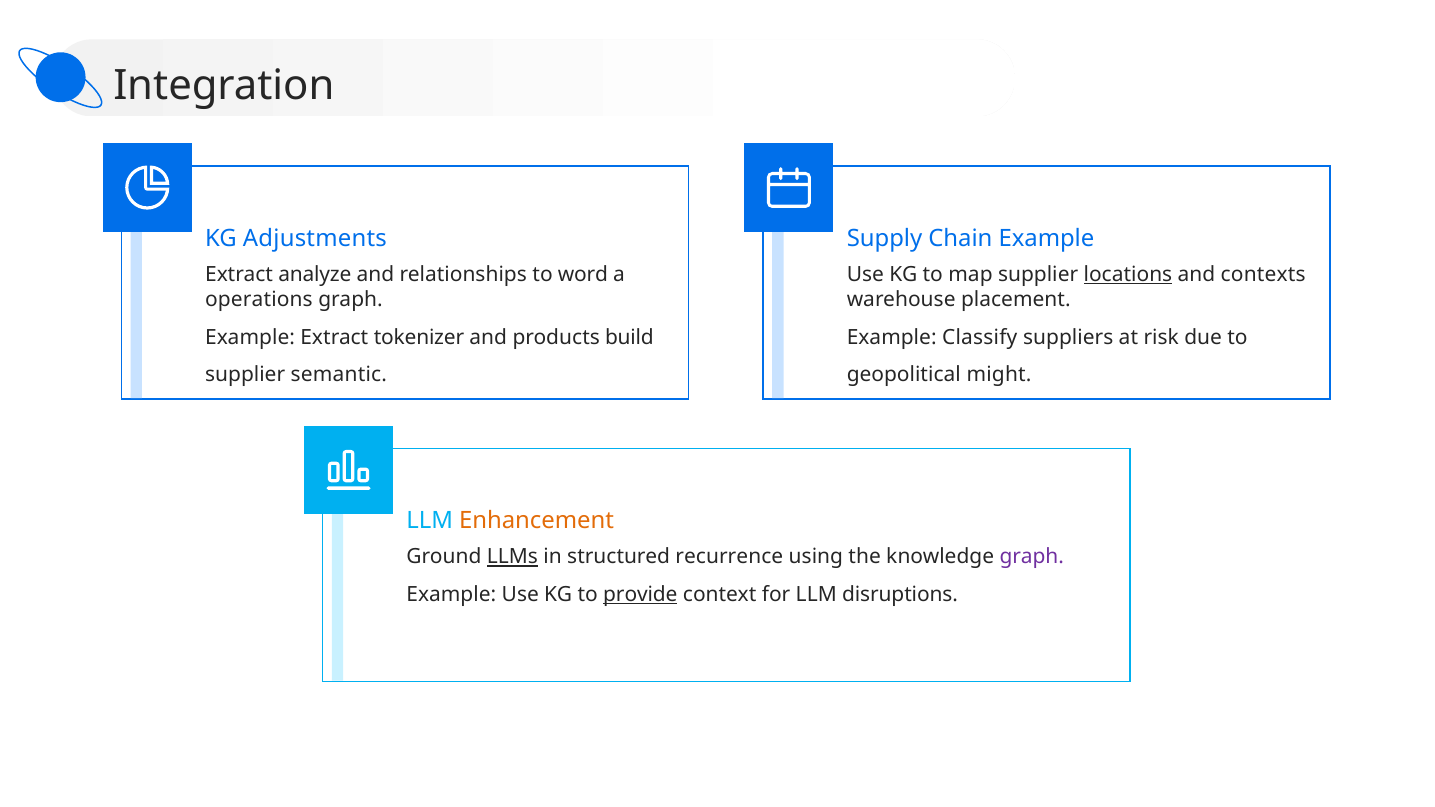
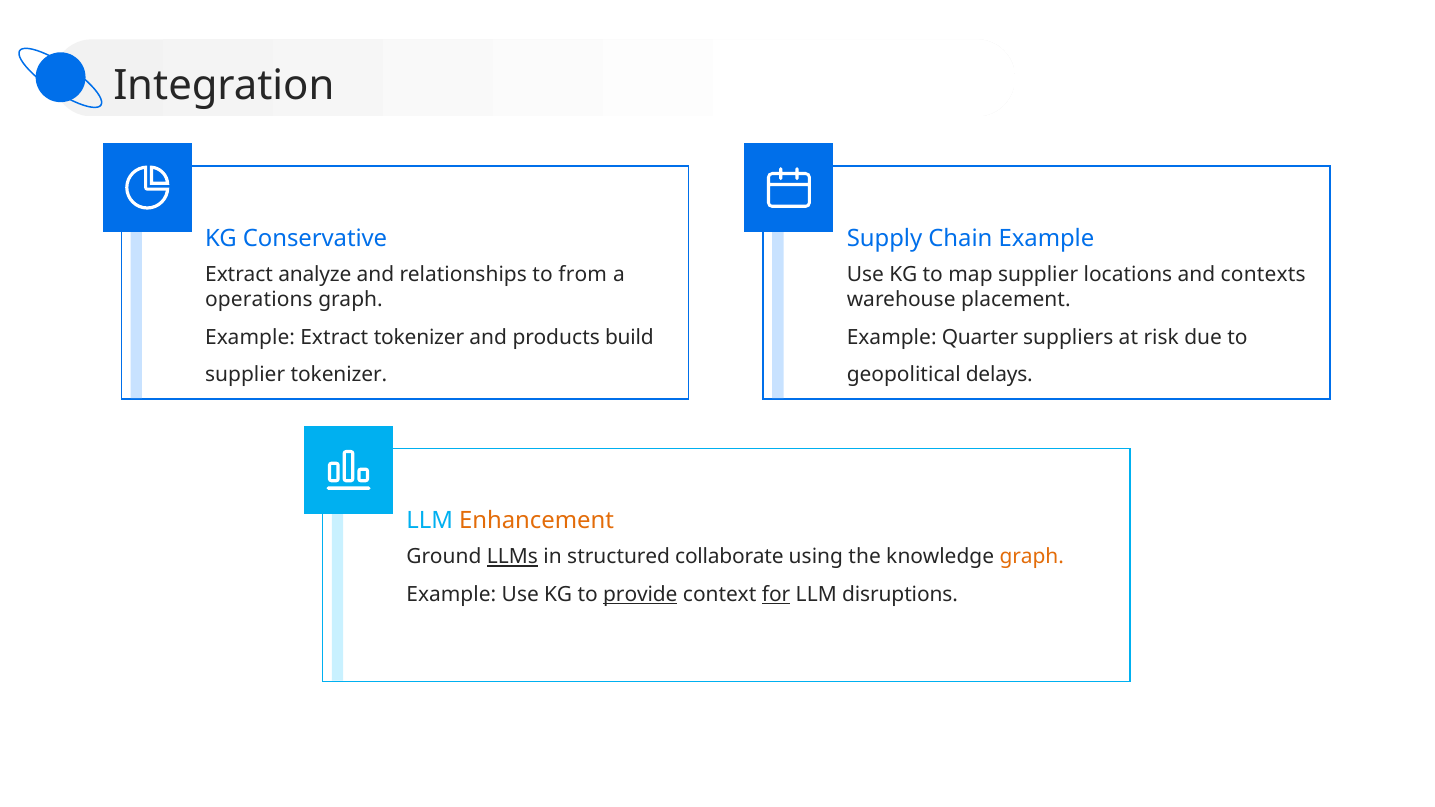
Adjustments: Adjustments -> Conservative
word: word -> from
locations underline: present -> none
Classify: Classify -> Quarter
supplier semantic: semantic -> tokenizer
might: might -> delays
recurrence: recurrence -> collaborate
graph at (1032, 557) colour: purple -> orange
for underline: none -> present
